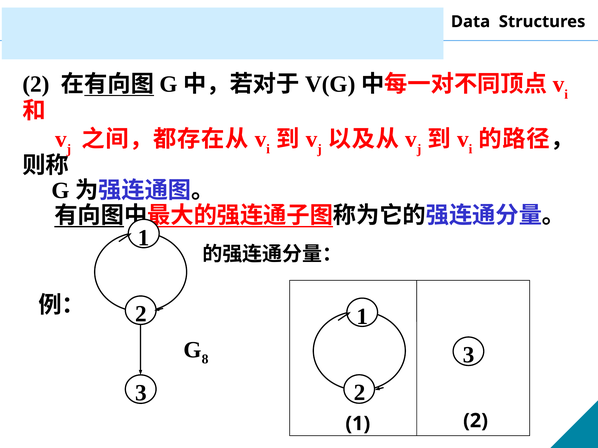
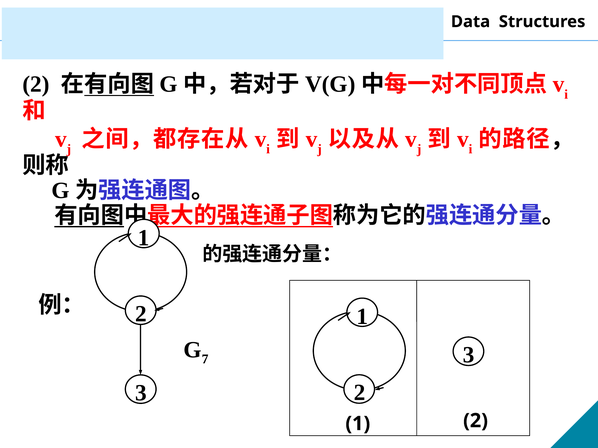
8: 8 -> 7
